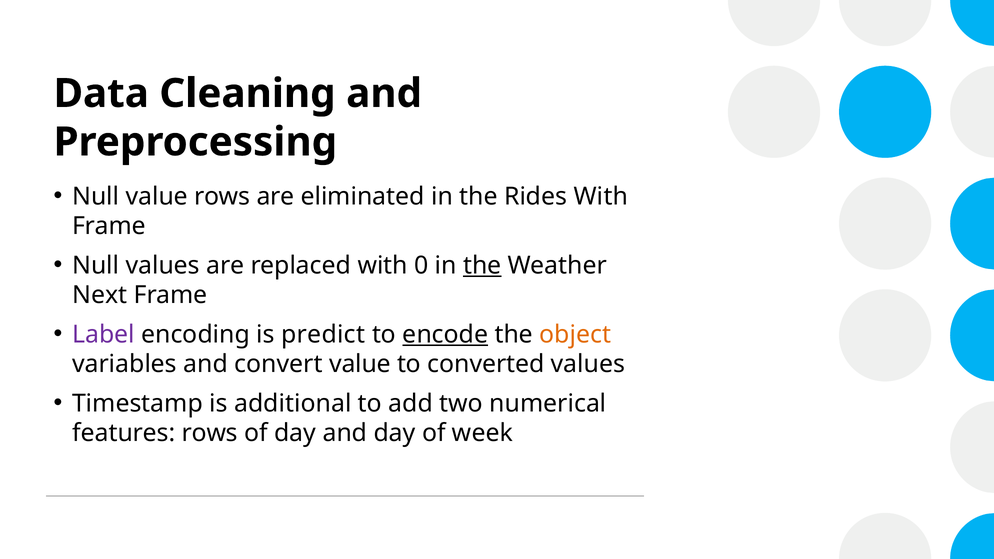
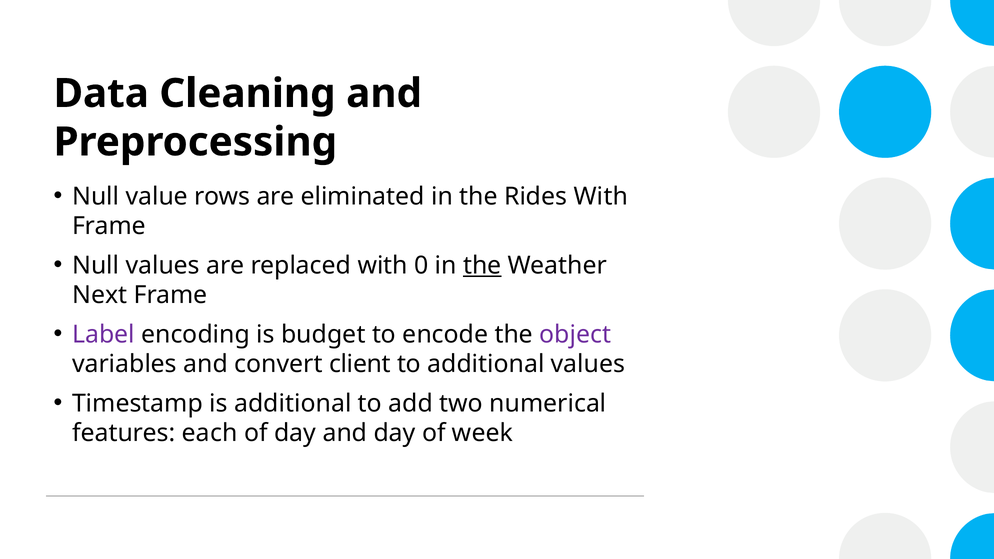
predict: predict -> budget
encode underline: present -> none
object colour: orange -> purple
convert value: value -> client
to converted: converted -> additional
features rows: rows -> each
